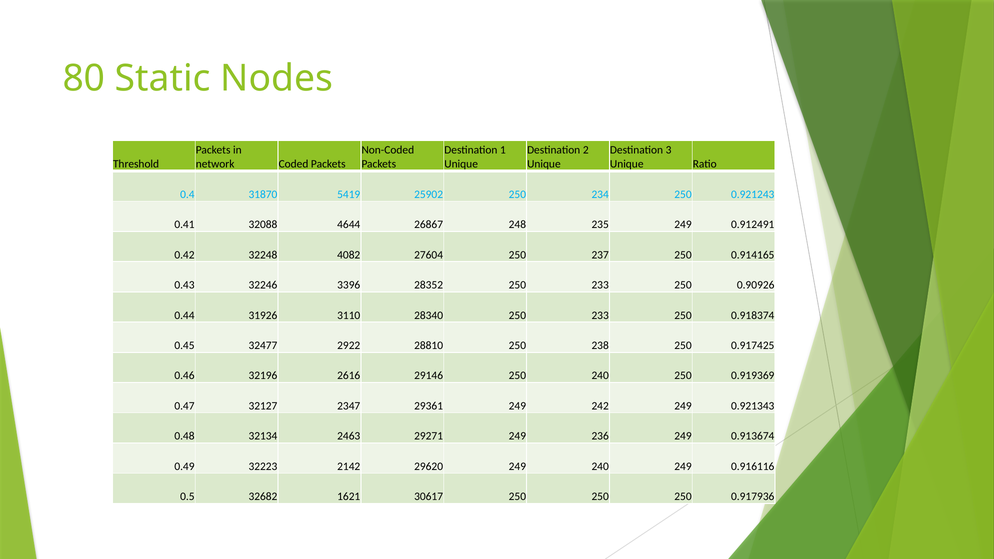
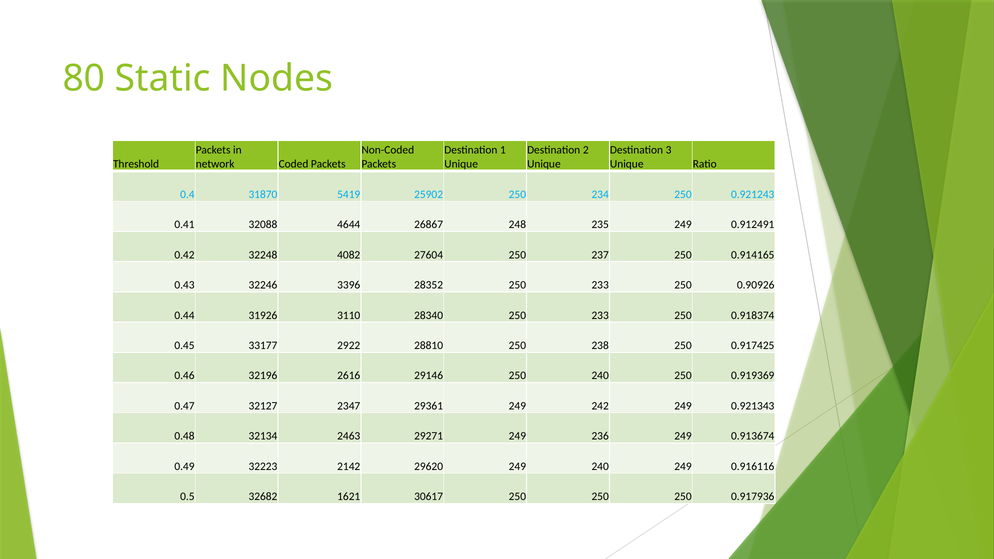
32477: 32477 -> 33177
